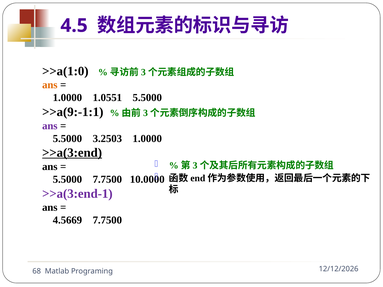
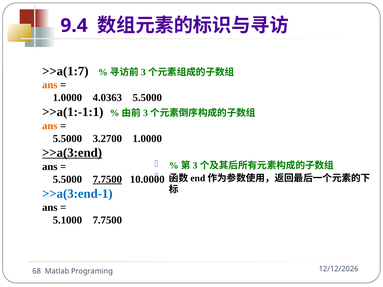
4.5: 4.5 -> 9.4
>>a(1:0: >>a(1:0 -> >>a(1:7
1.0551: 1.0551 -> 4.0363
>>a(9:-1:1: >>a(9:-1:1 -> >>a(1:-1:1
ans at (50, 126) colour: purple -> orange
3.2503: 3.2503 -> 3.2700
7.7500 at (107, 180) underline: none -> present
>>a(3:end-1 colour: purple -> blue
4.5669: 4.5669 -> 5.1000
